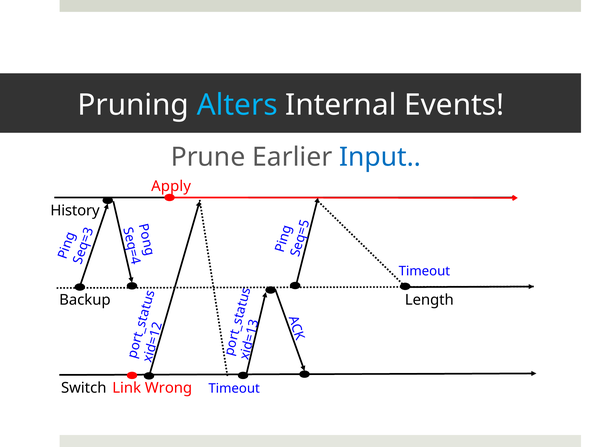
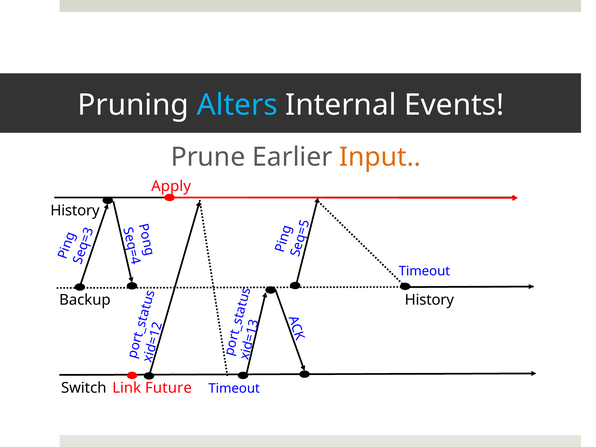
Input colour: blue -> orange
Length at (429, 300): Length -> History
Wrong: Wrong -> Future
